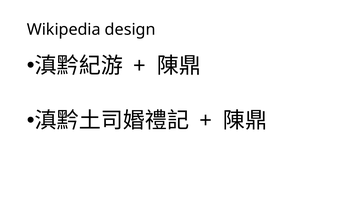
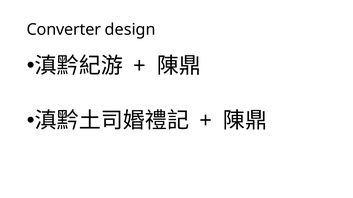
Wikipedia: Wikipedia -> Converter
